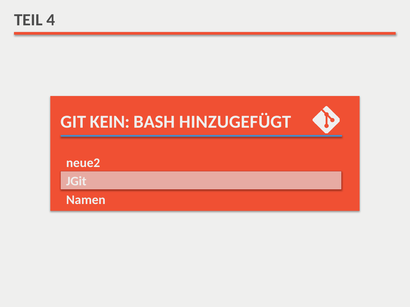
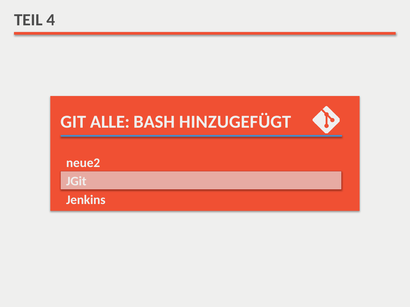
KEIN: KEIN -> ALLE
Namen: Namen -> Jenkins
